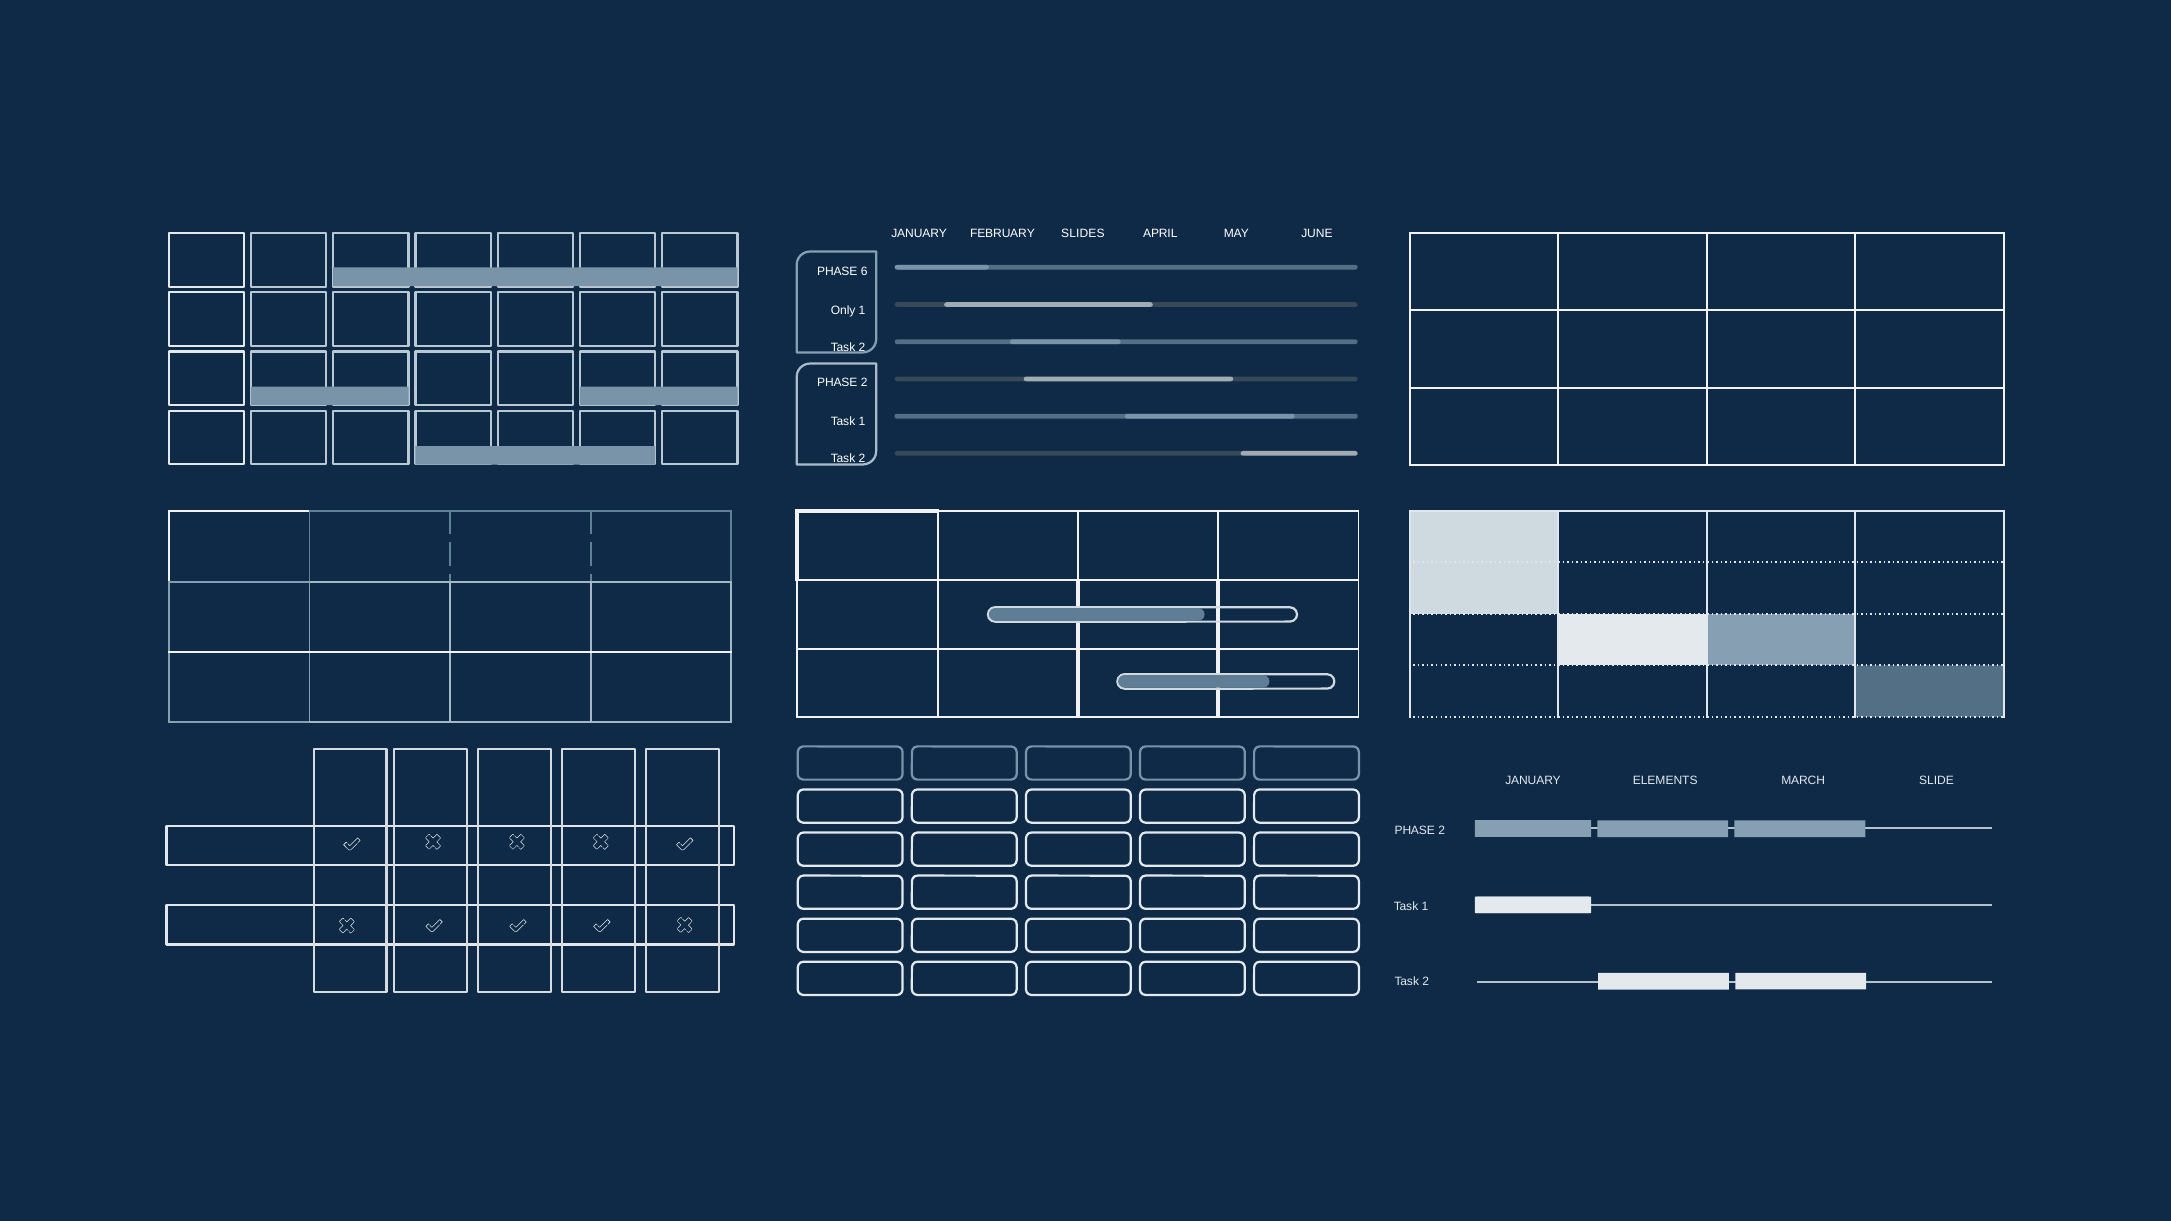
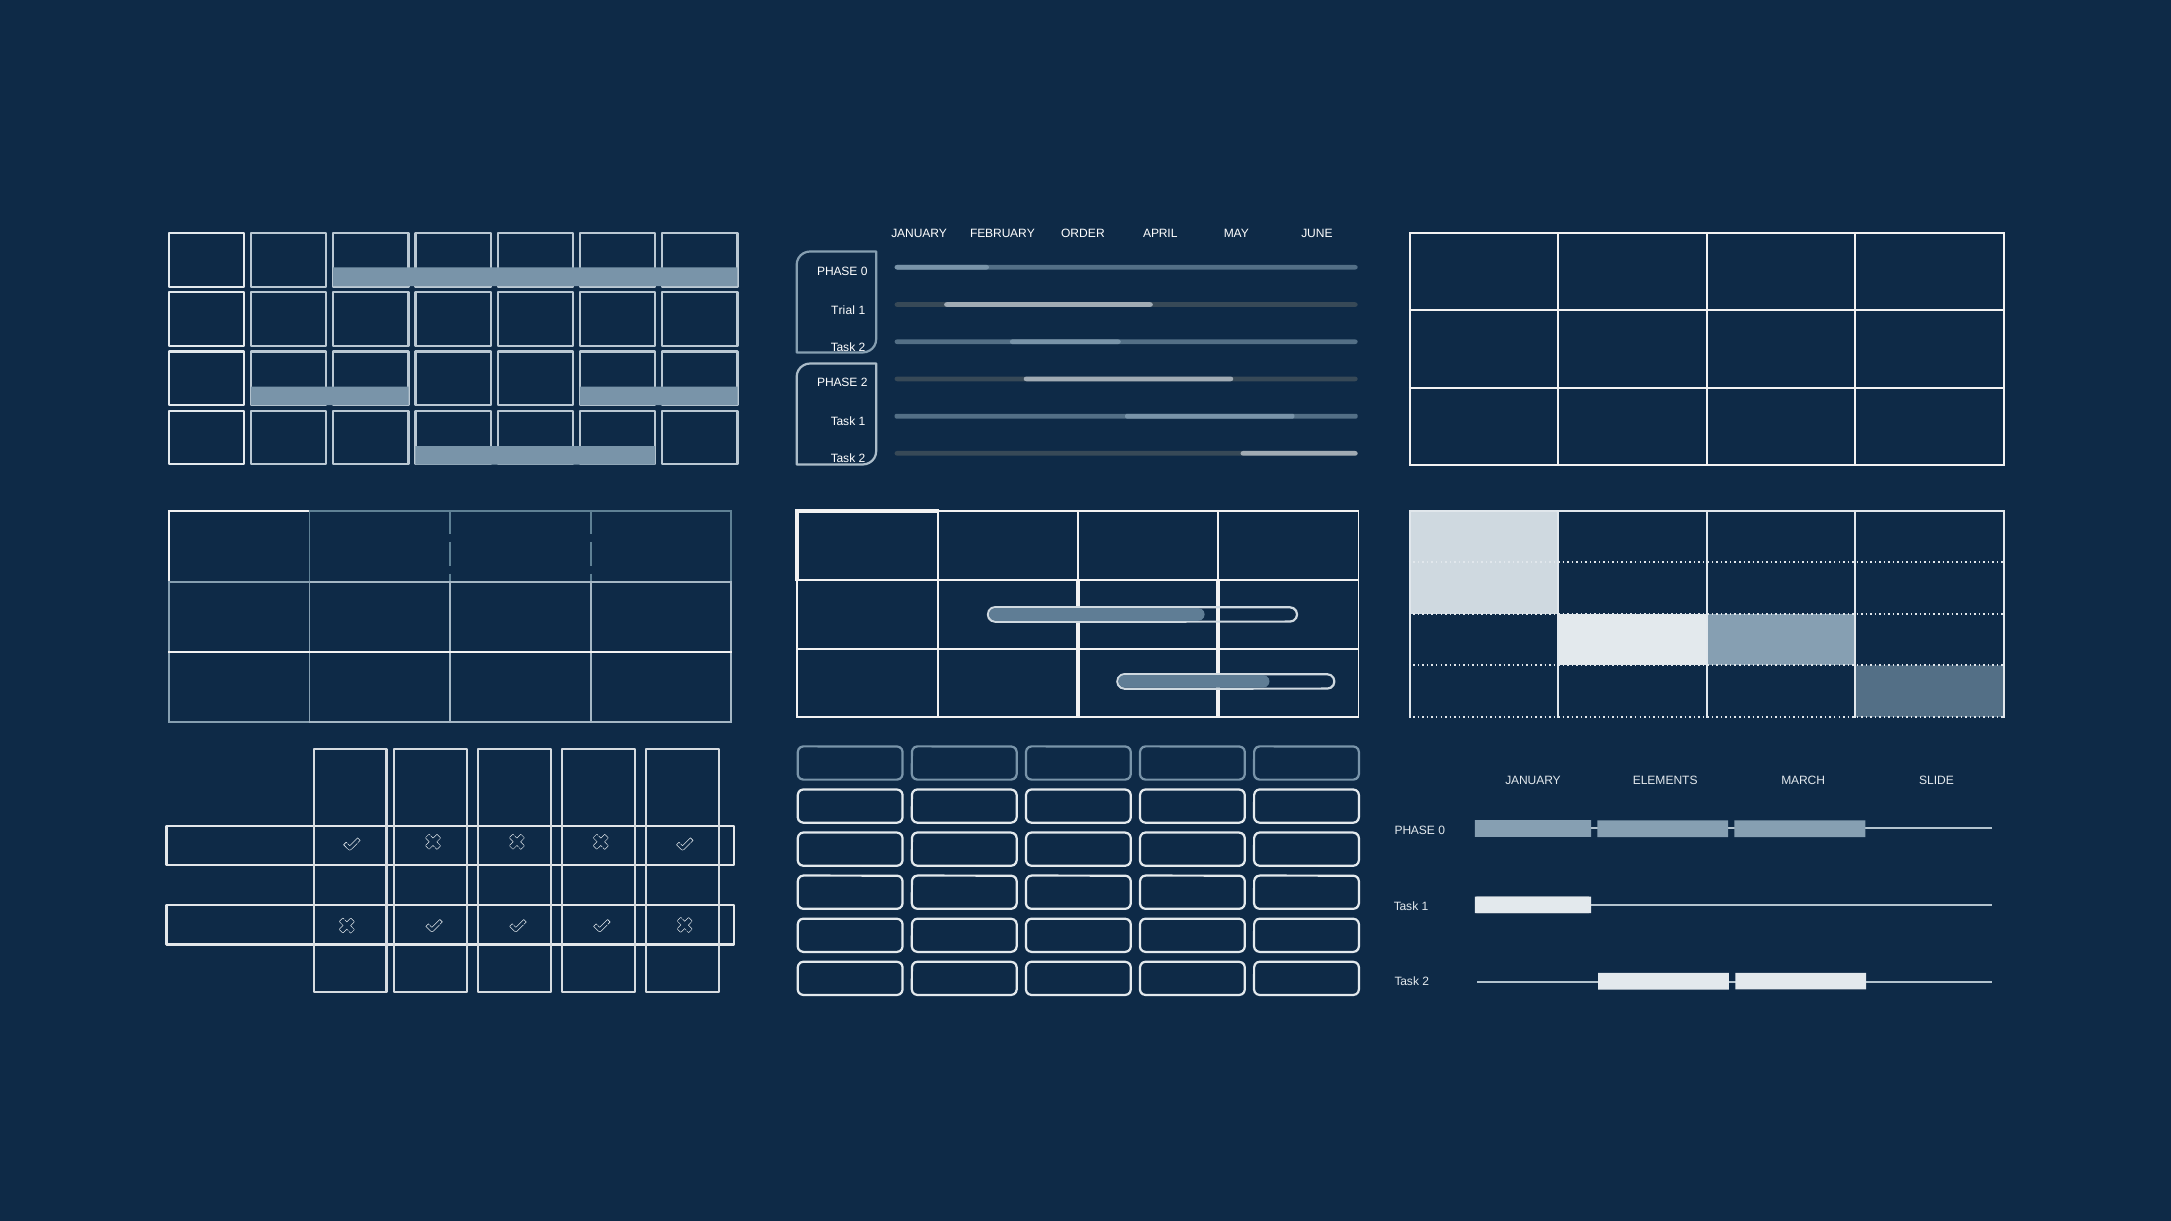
SLIDES: SLIDES -> ORDER
6 at (864, 272): 6 -> 0
Only: Only -> Trial
2 at (1442, 831): 2 -> 0
